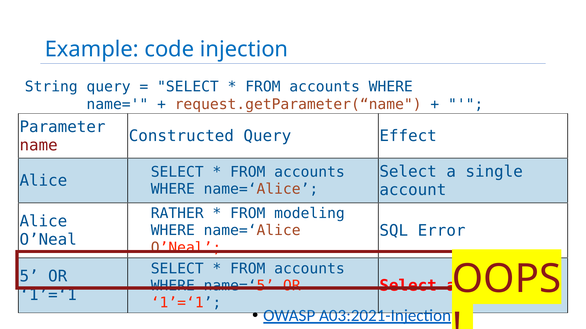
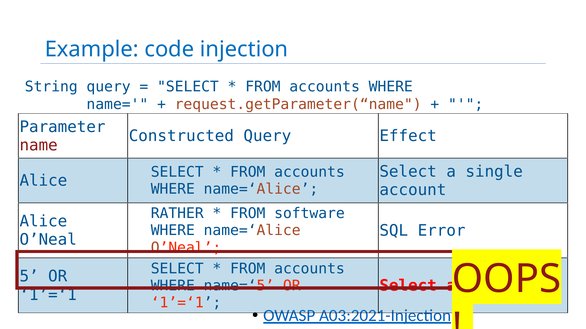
modeling: modeling -> software
